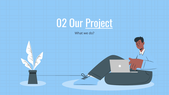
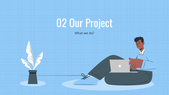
Project underline: present -> none
